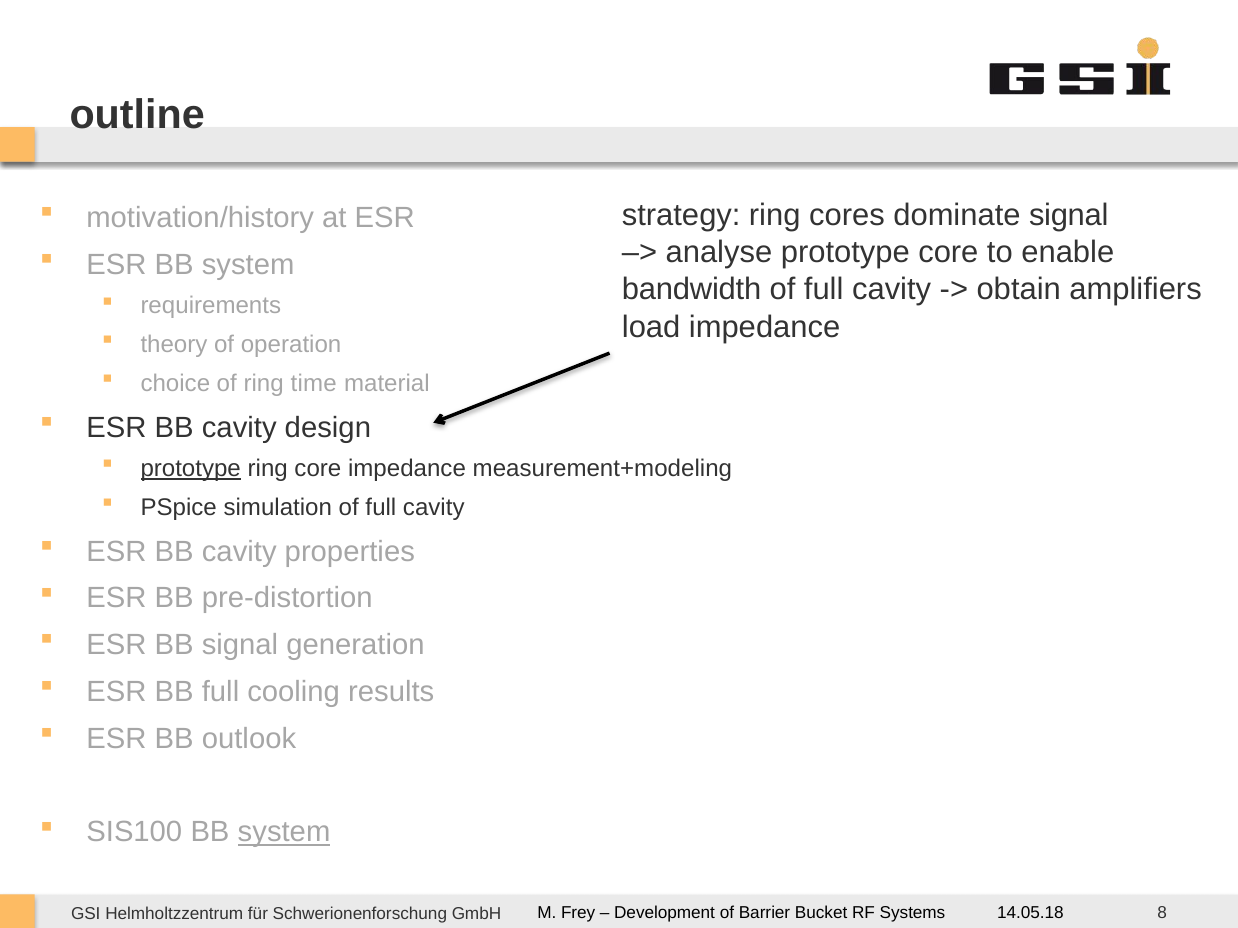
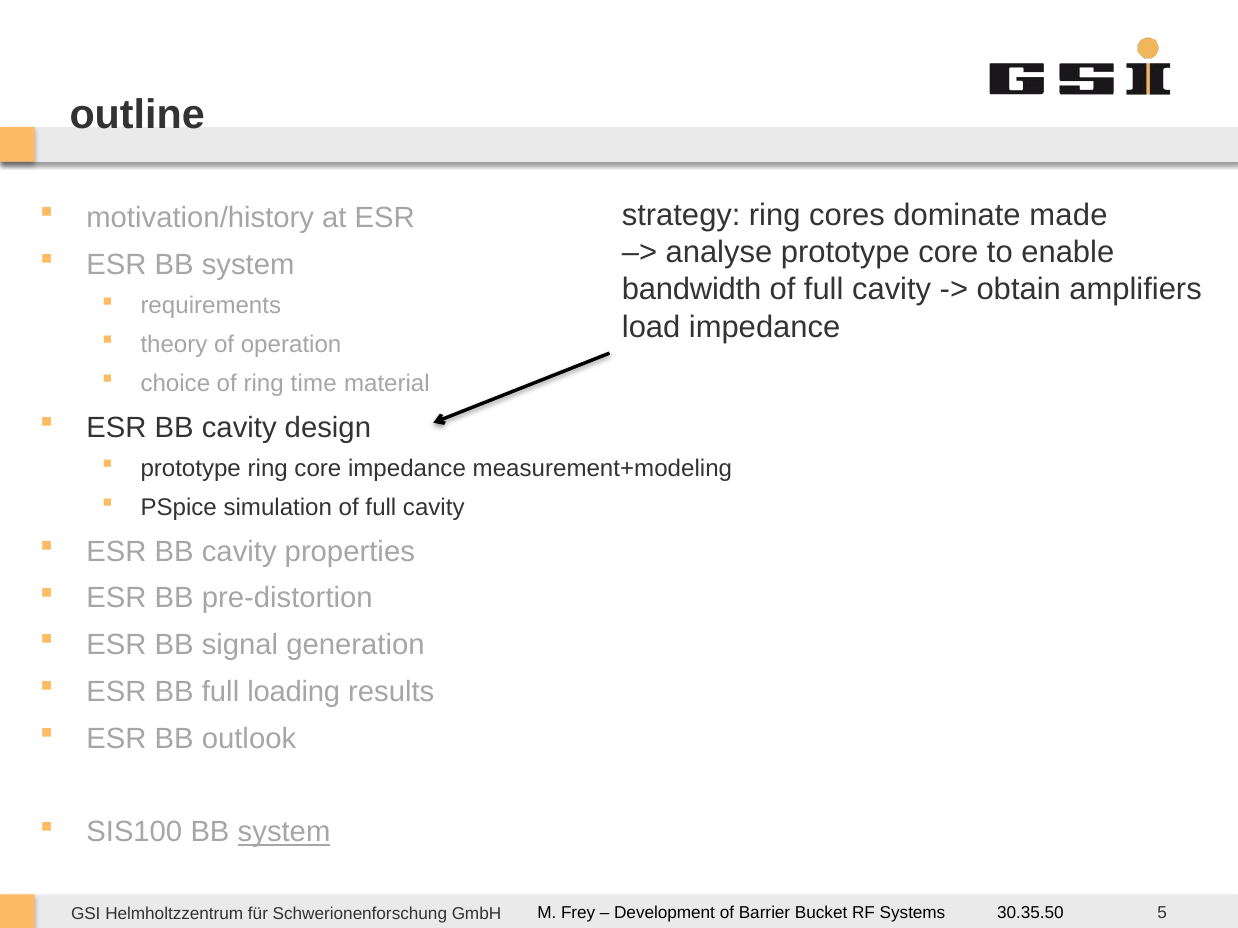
dominate signal: signal -> made
prototype at (191, 469) underline: present -> none
cooling: cooling -> loading
14.05.18: 14.05.18 -> 30.35.50
8: 8 -> 5
